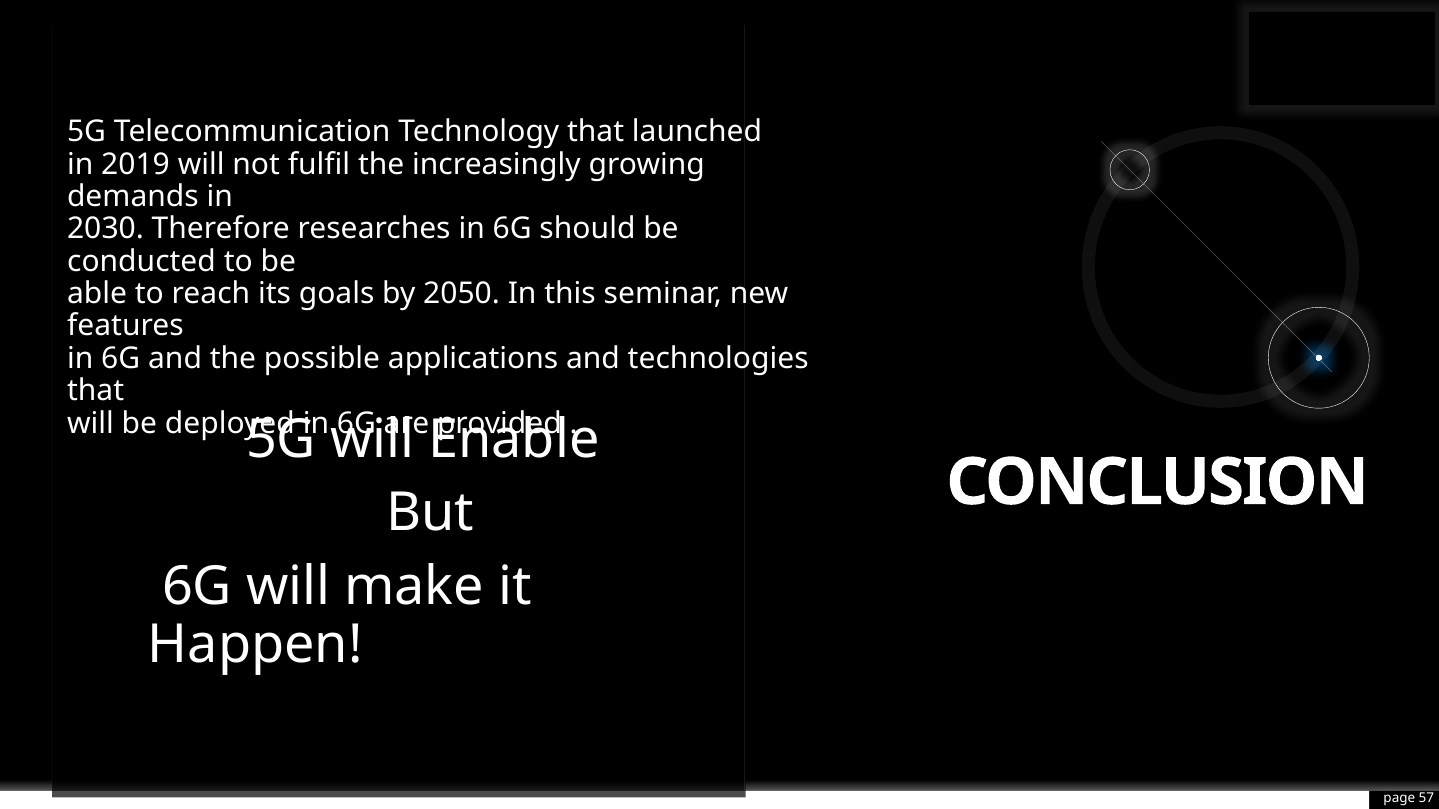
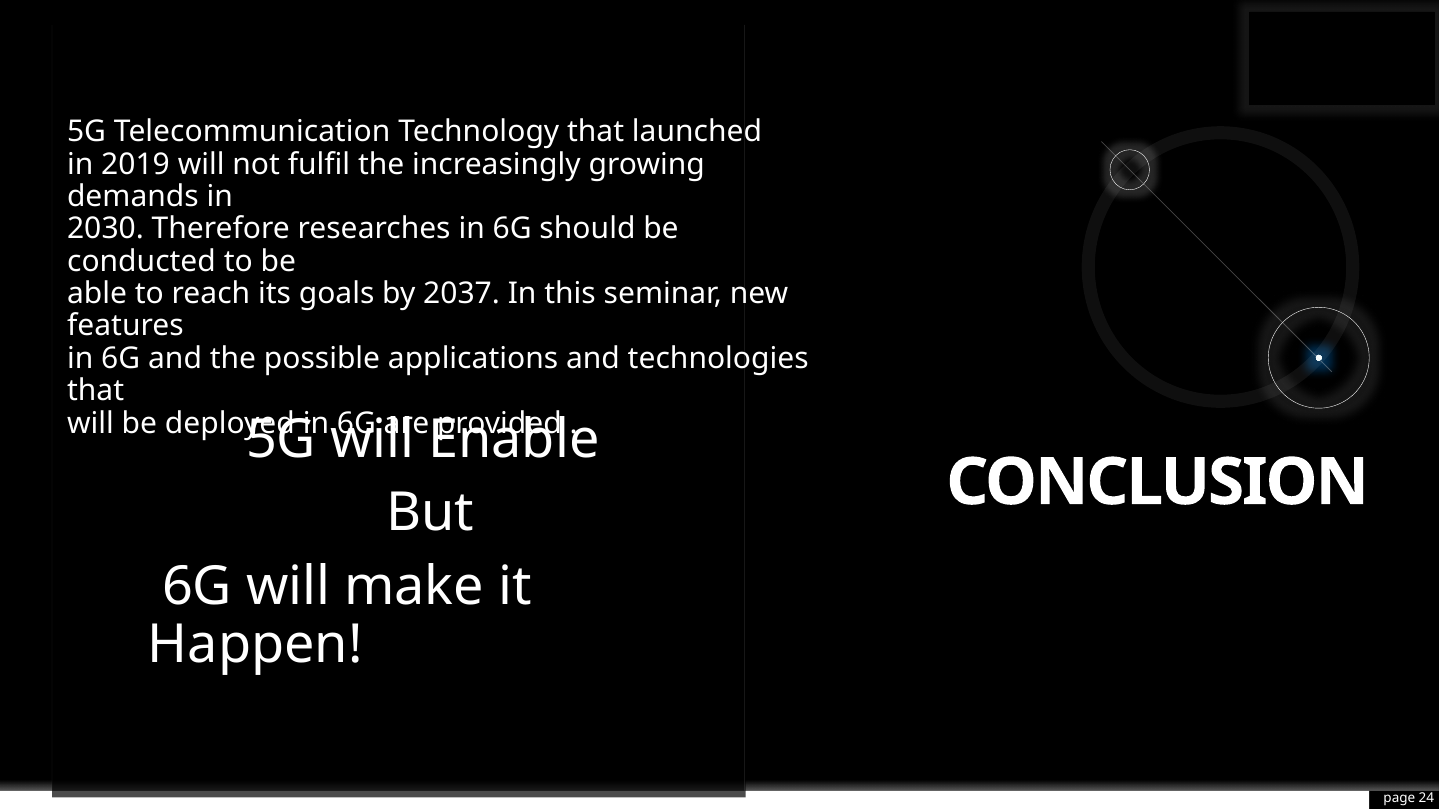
2050: 2050 -> 2037
57: 57 -> 24
